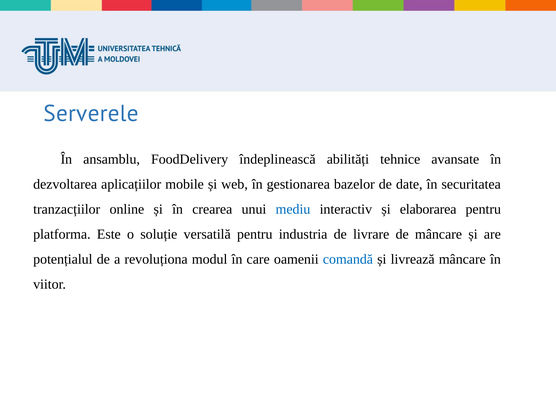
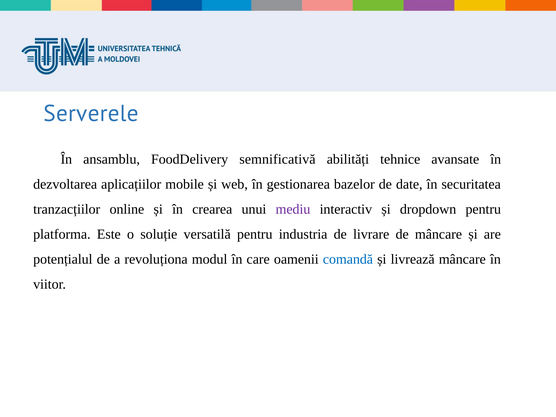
îndeplinească: îndeplinească -> semnificativă
mediu colour: blue -> purple
elaborarea: elaborarea -> dropdown
